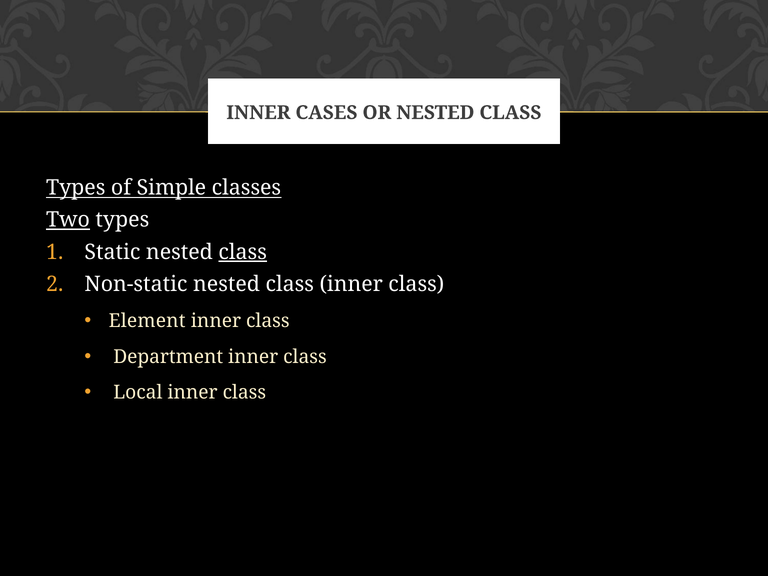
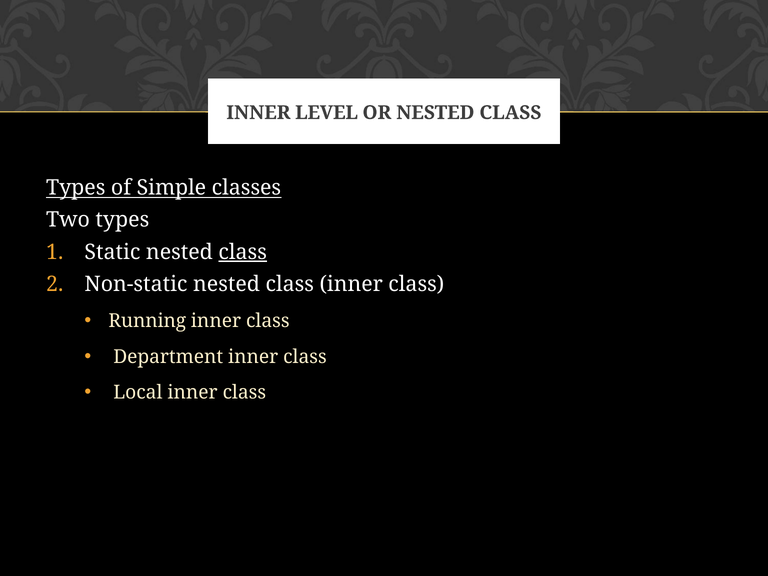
CASES: CASES -> LEVEL
Two underline: present -> none
Element: Element -> Running
